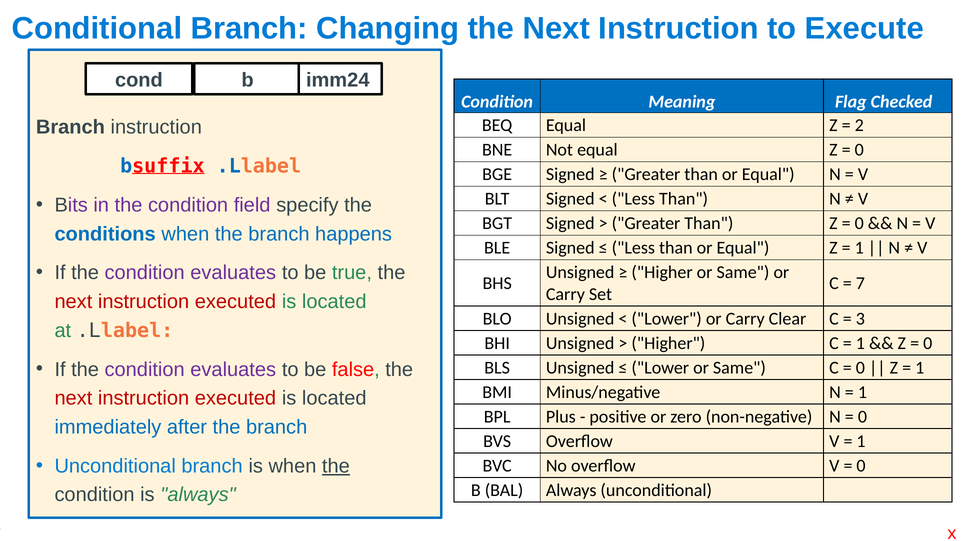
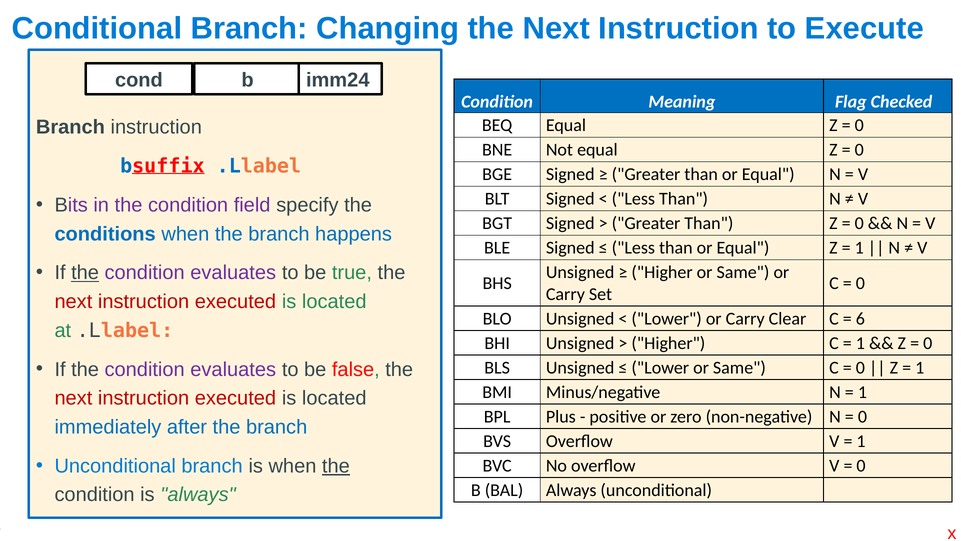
2 at (859, 125): 2 -> 0
the at (85, 273) underline: none -> present
7 at (860, 283): 7 -> 0
3: 3 -> 6
